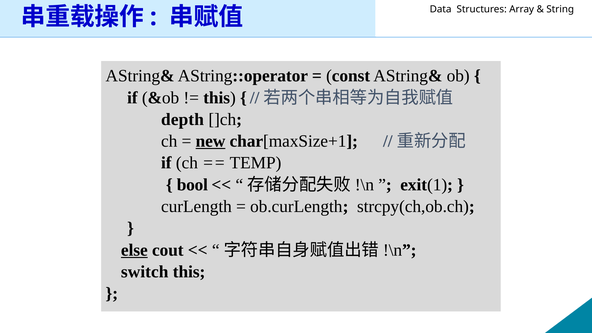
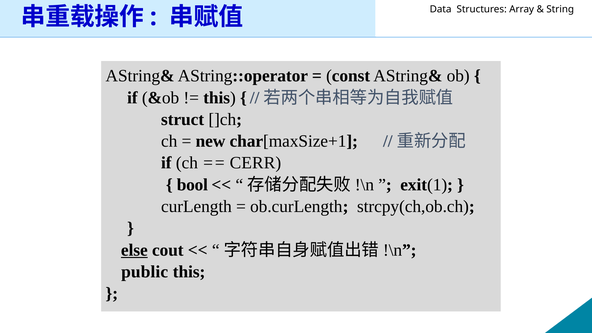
depth: depth -> struct
new underline: present -> none
TEMP: TEMP -> CERR
switch: switch -> public
